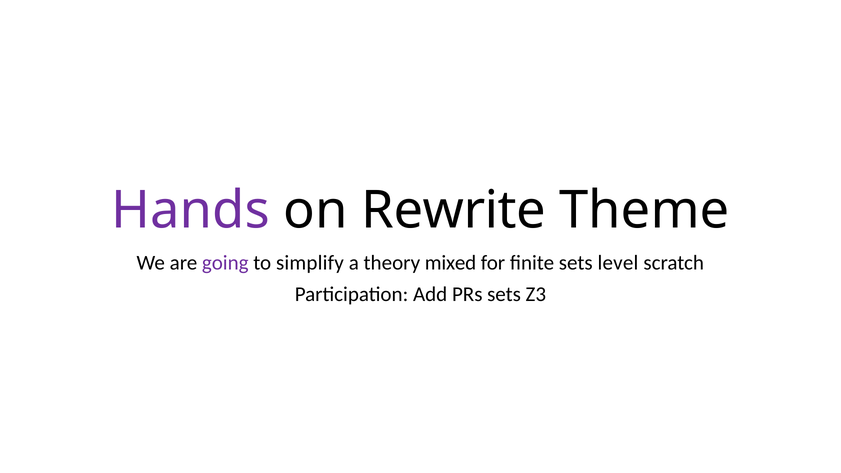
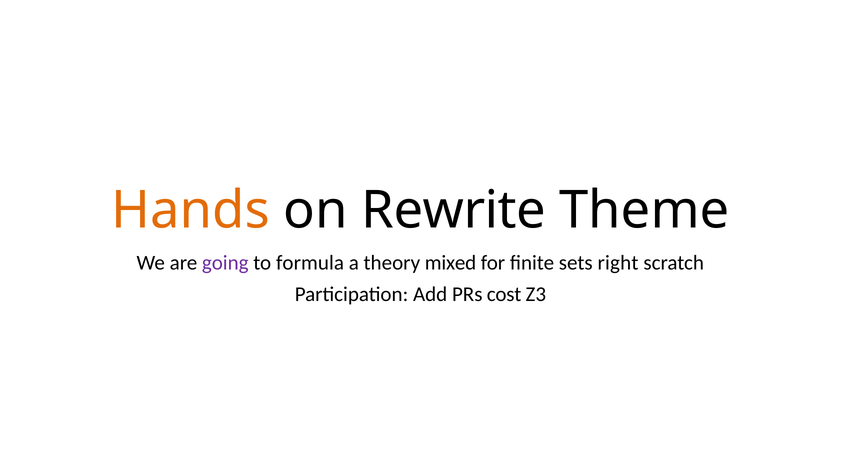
Hands colour: purple -> orange
simplify: simplify -> formula
level: level -> right
PRs sets: sets -> cost
